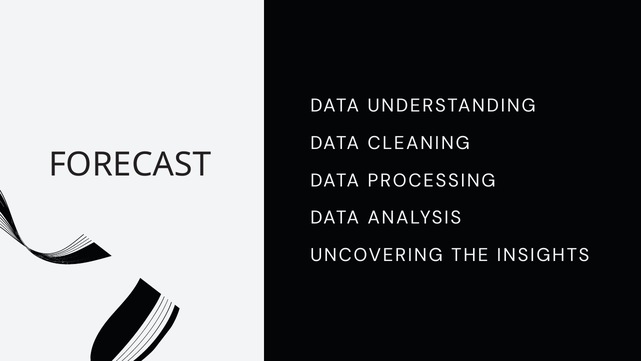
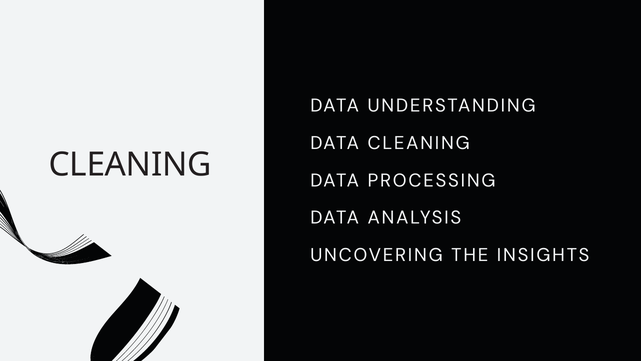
FORECAST at (130, 164): FORECAST -> CLEANING
